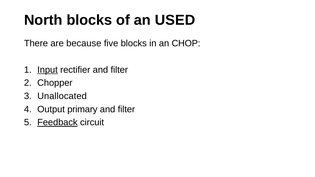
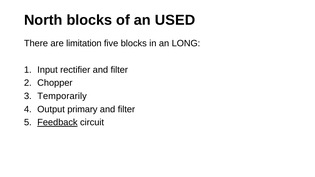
because: because -> limitation
CHOP: CHOP -> LONG
Input underline: present -> none
Unallocated: Unallocated -> Temporarily
